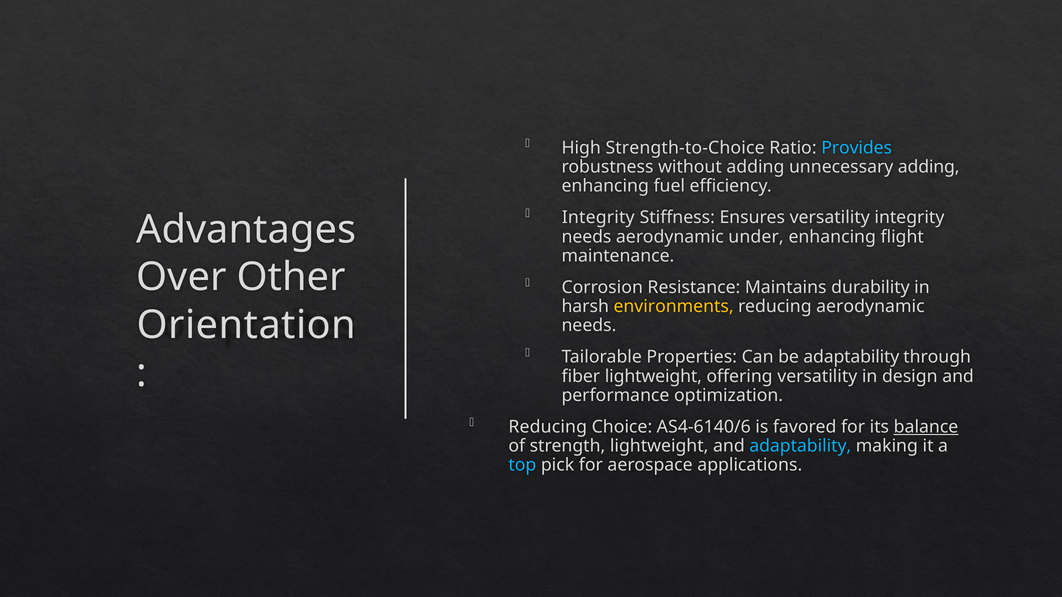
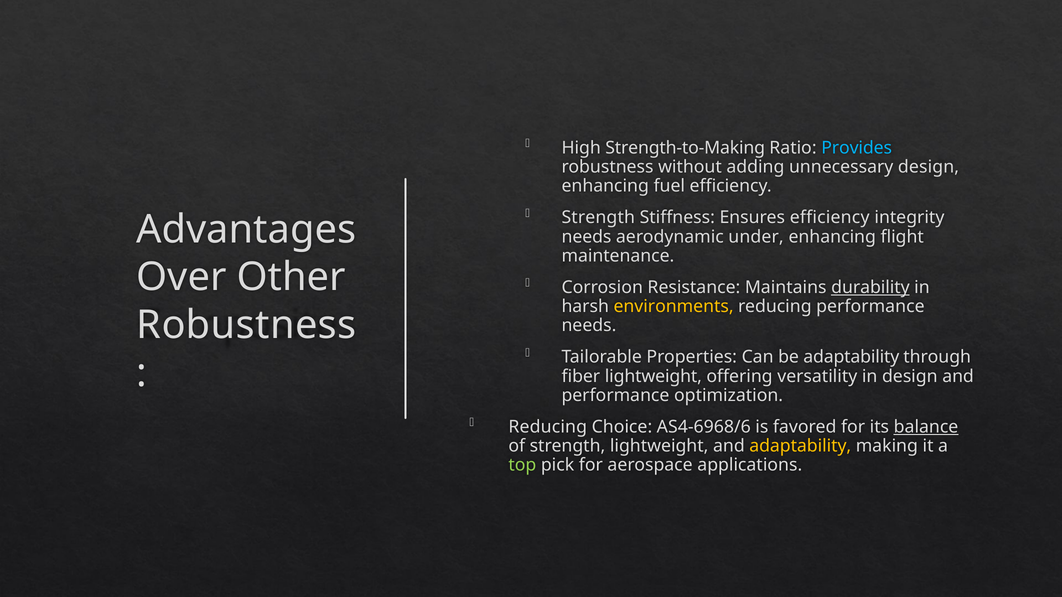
Strength-to-Choice: Strength-to-Choice -> Strength-to-Making
unnecessary adding: adding -> design
Integrity at (598, 218): Integrity -> Strength
Ensures versatility: versatility -> efficiency
durability underline: none -> present
reducing aerodynamic: aerodynamic -> performance
Orientation at (246, 325): Orientation -> Robustness
AS4-6140/6: AS4-6140/6 -> AS4-6968/6
adaptability at (800, 446) colour: light blue -> yellow
top colour: light blue -> light green
